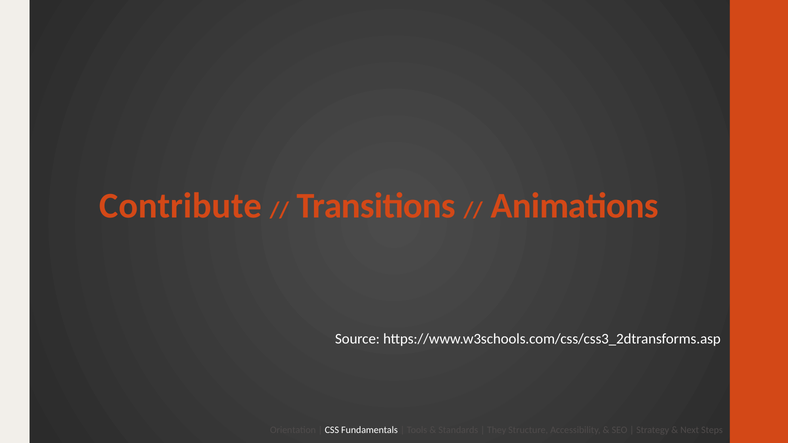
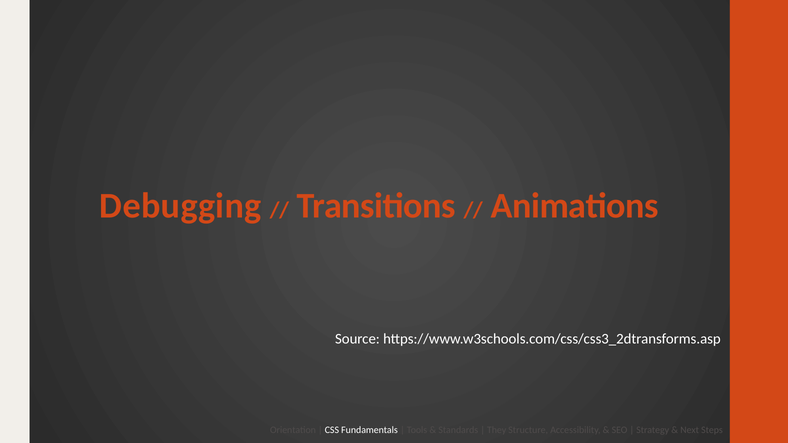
Contribute: Contribute -> Debugging
